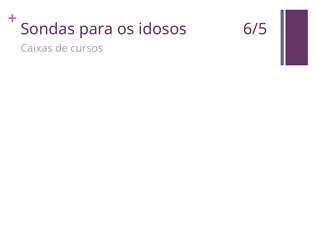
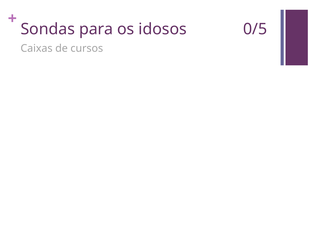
6/5: 6/5 -> 0/5
